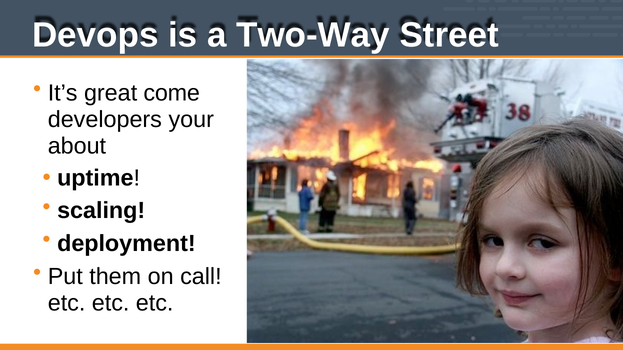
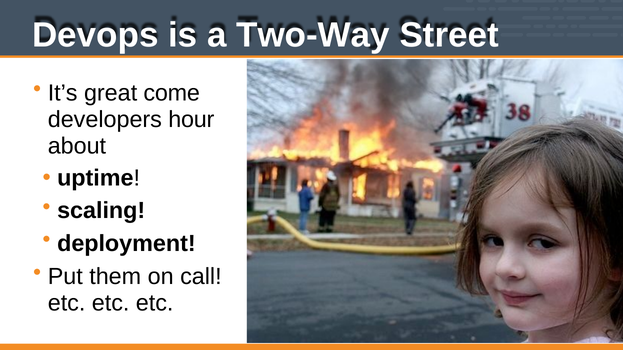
your: your -> hour
